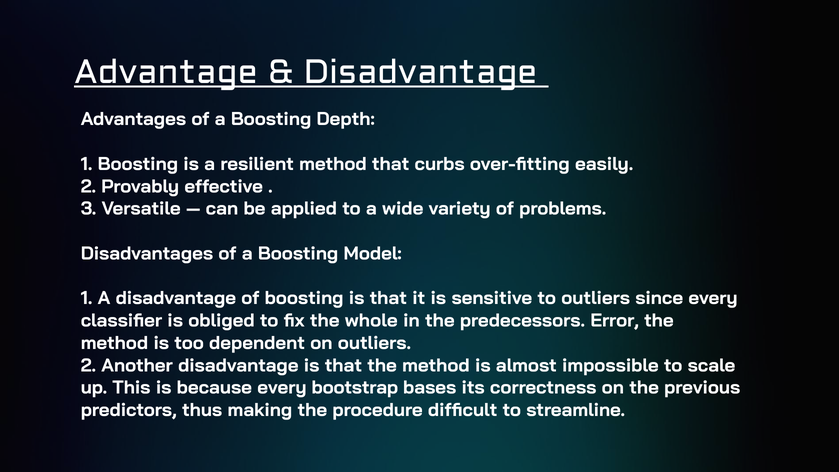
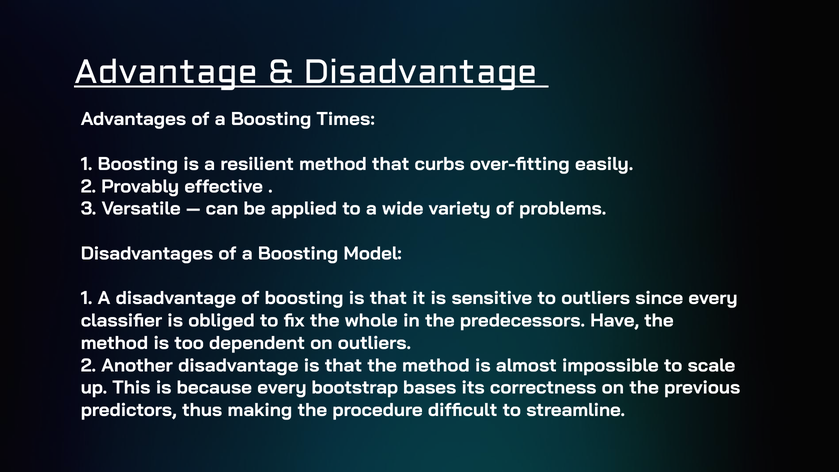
Depth: Depth -> Times
Error: Error -> Have
